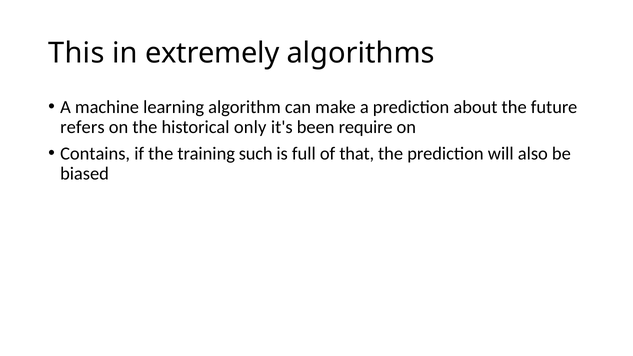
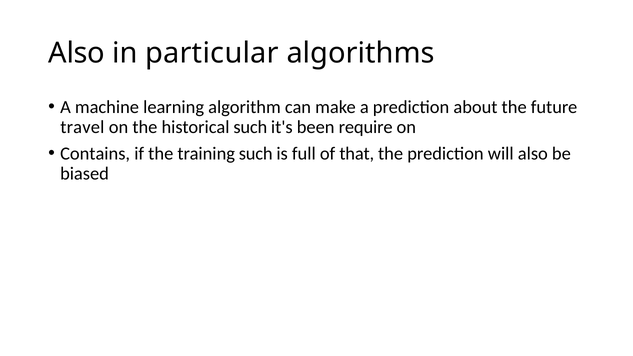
This at (76, 53): This -> Also
extremely: extremely -> particular
refers: refers -> travel
historical only: only -> such
